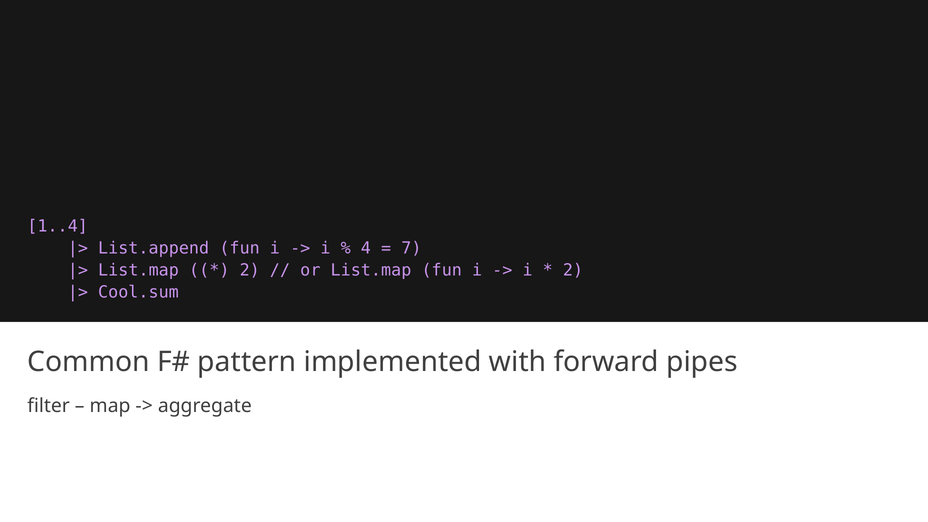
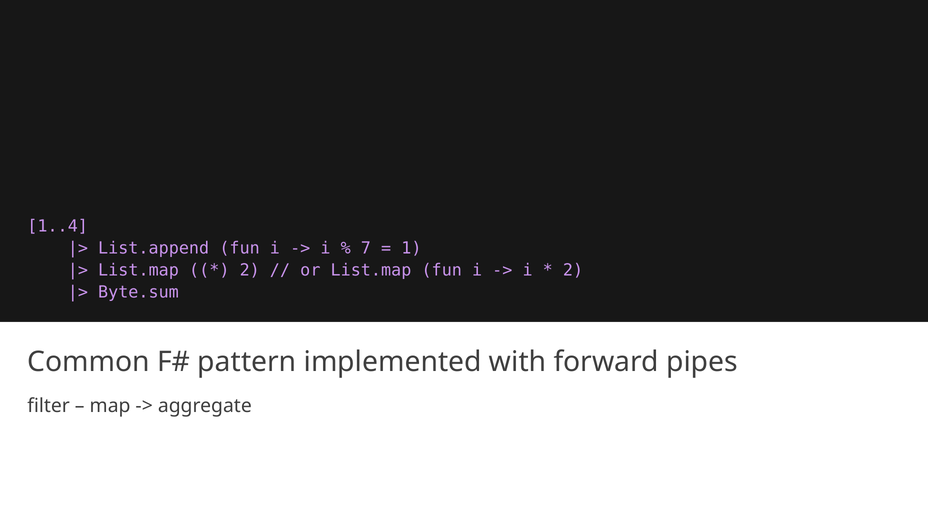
4: 4 -> 7
7: 7 -> 1
Cool.sum: Cool.sum -> Byte.sum
